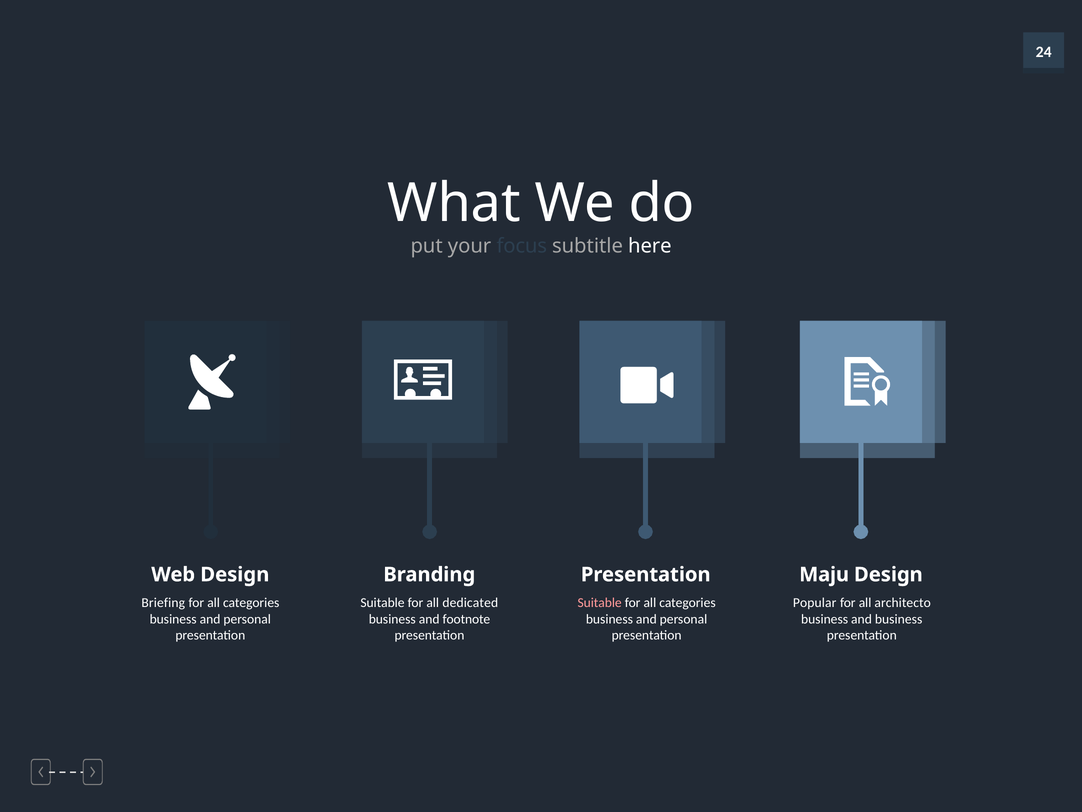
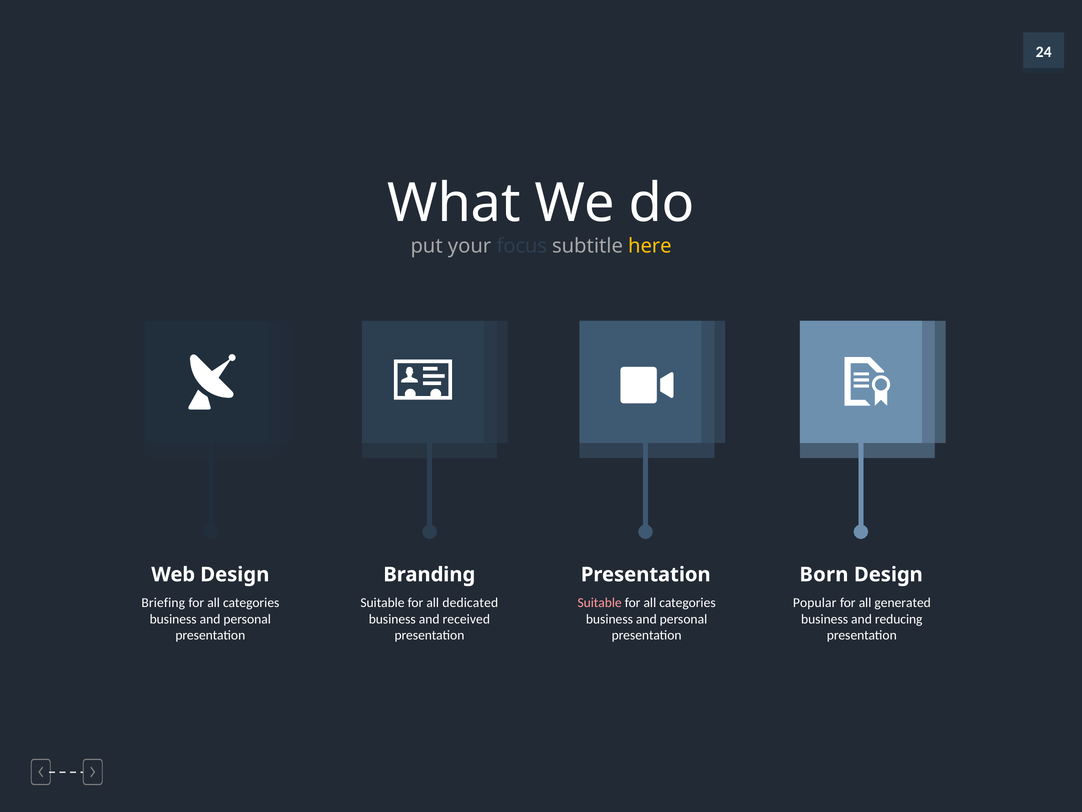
here colour: white -> yellow
Maju: Maju -> Born
architecto: architecto -> generated
footnote: footnote -> received
and business: business -> reducing
